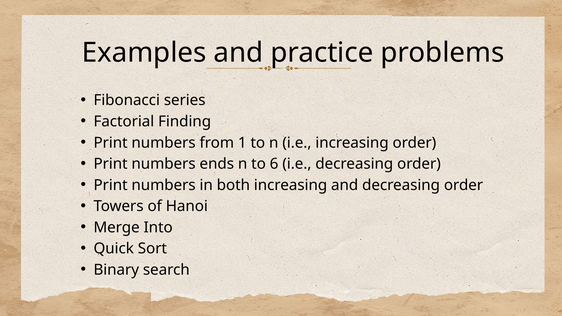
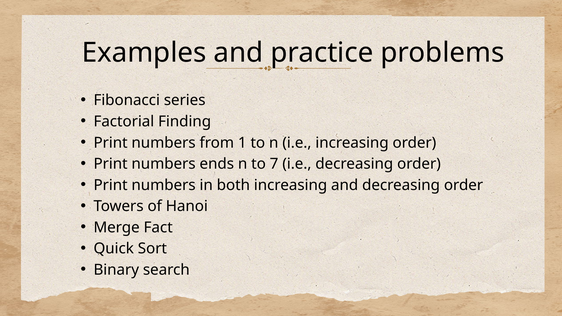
6: 6 -> 7
Into: Into -> Fact
